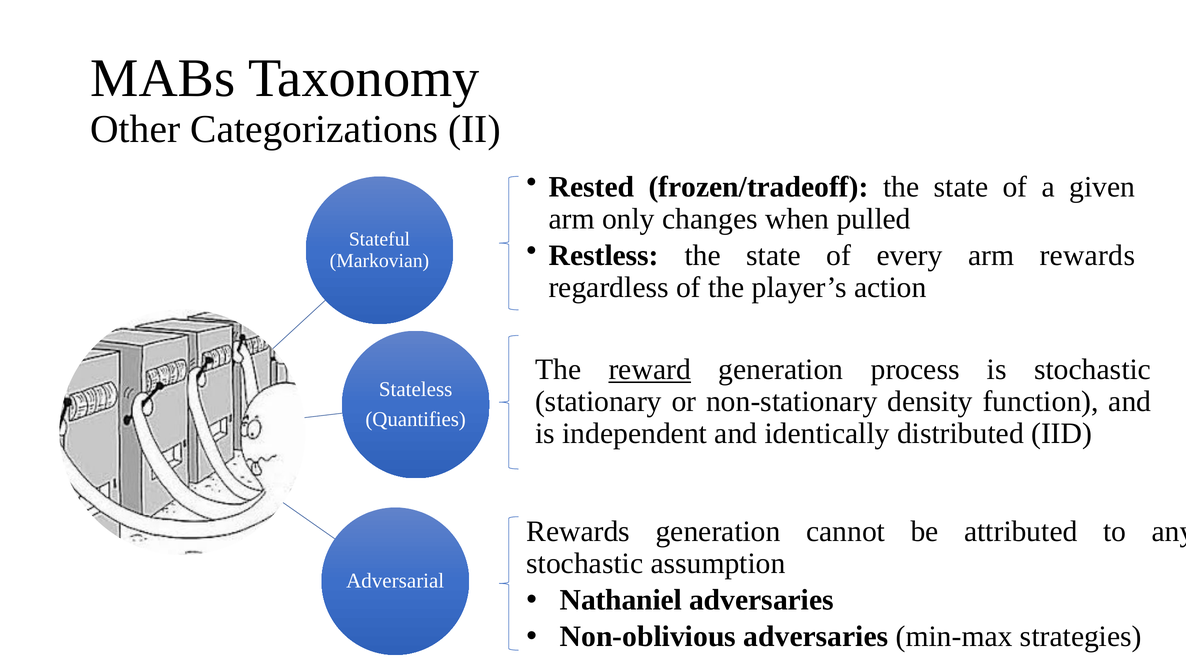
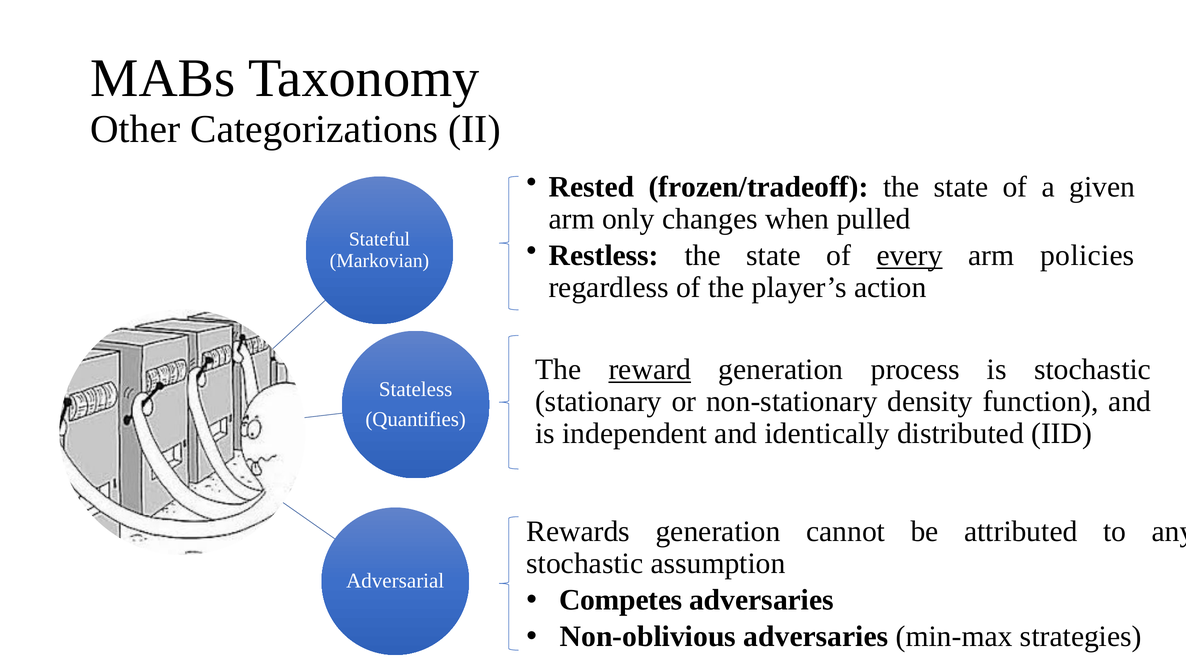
every underline: none -> present
arm rewards: rewards -> policies
Nathaniel: Nathaniel -> Competes
